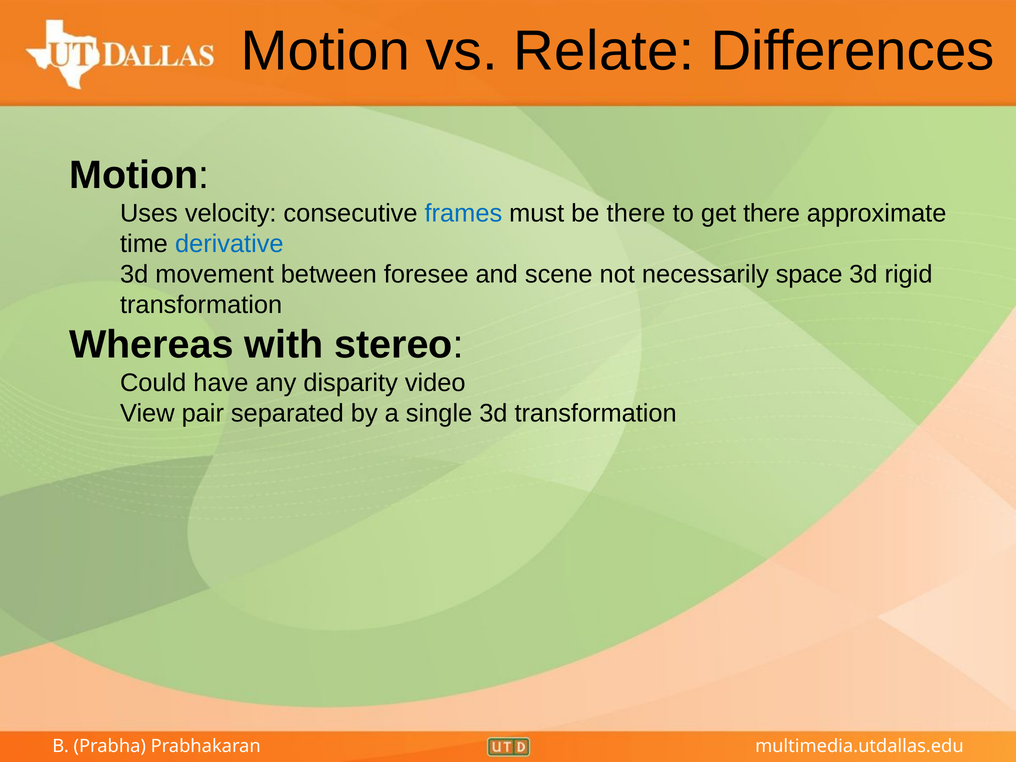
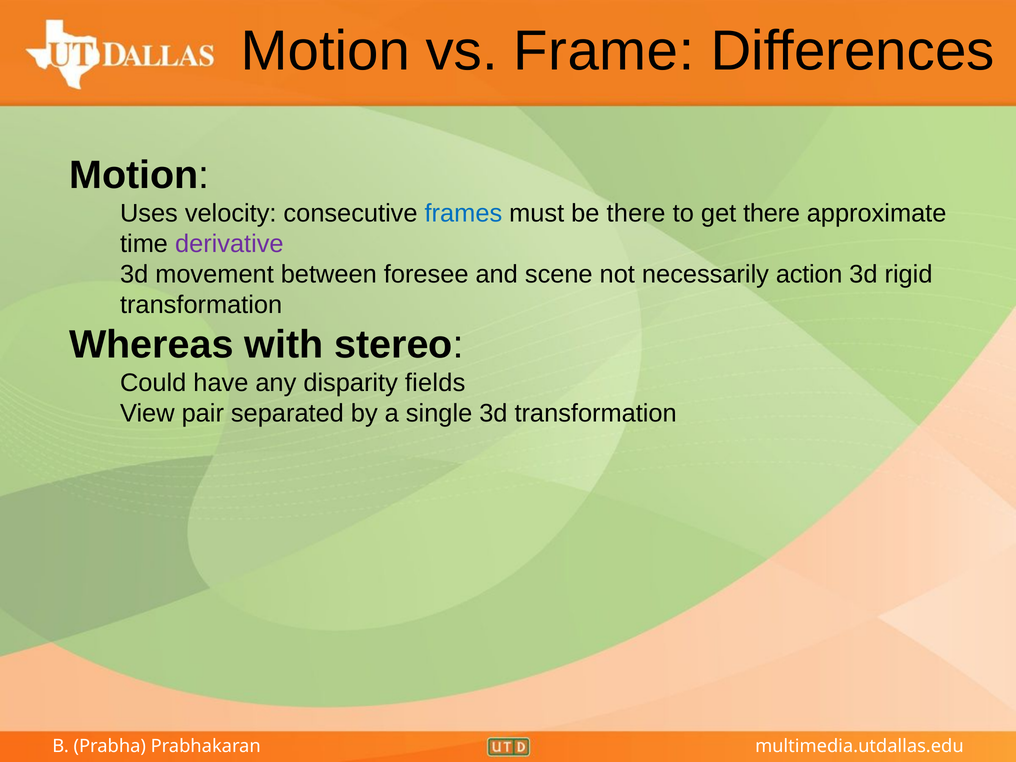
Relate: Relate -> Frame
derivative colour: blue -> purple
space: space -> action
video: video -> fields
